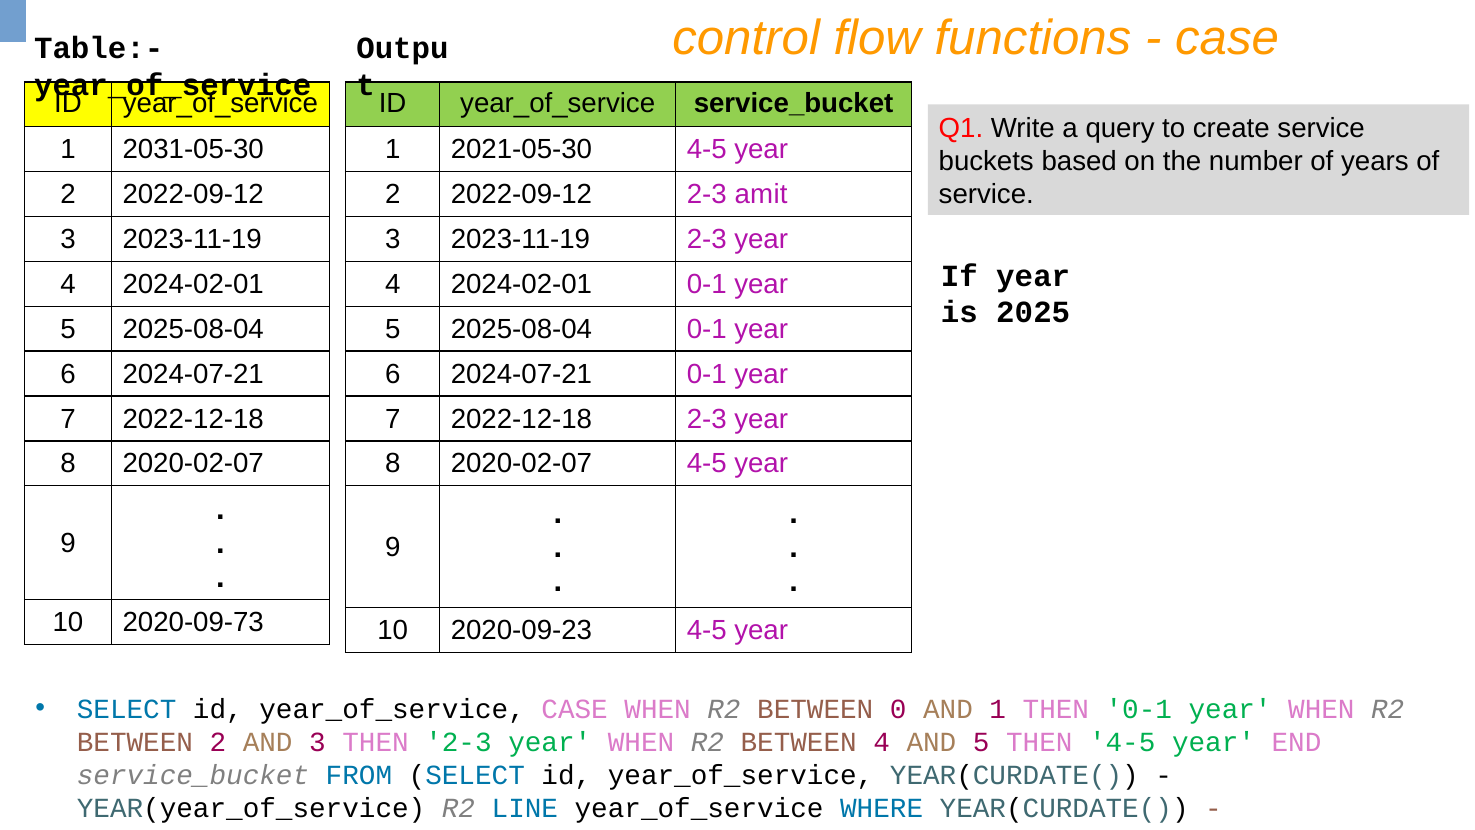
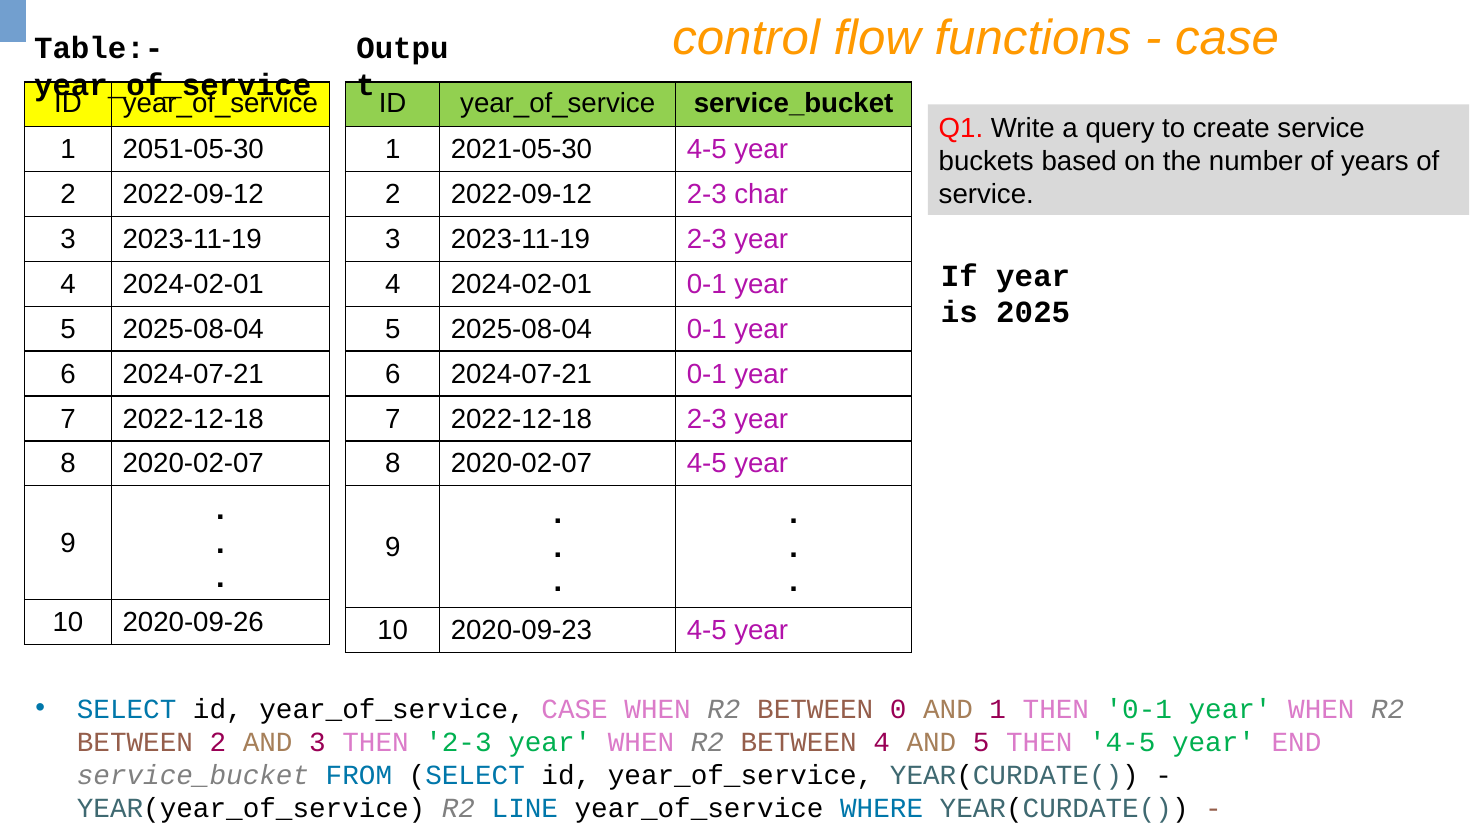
2031-05-30: 2031-05-30 -> 2051-05-30
amit: amit -> char
2020-09-73: 2020-09-73 -> 2020-09-26
